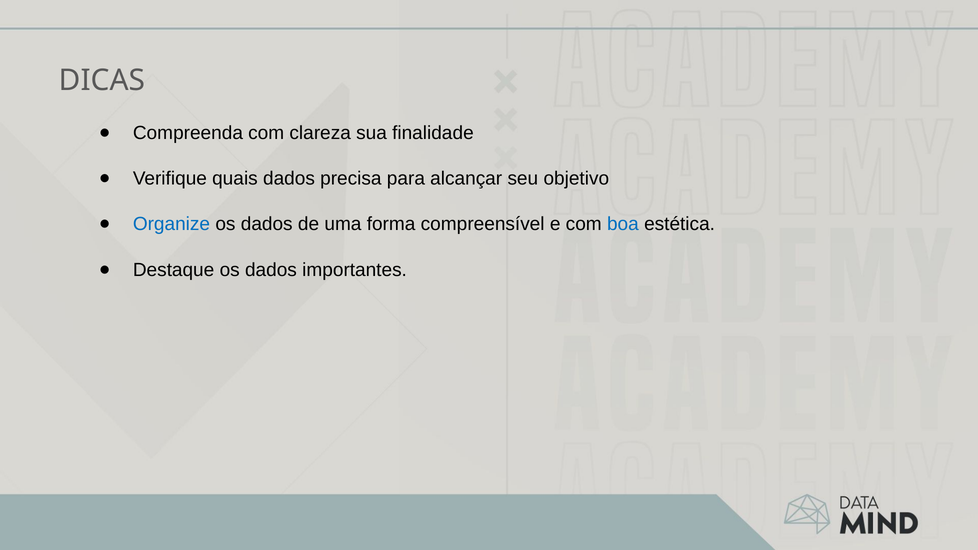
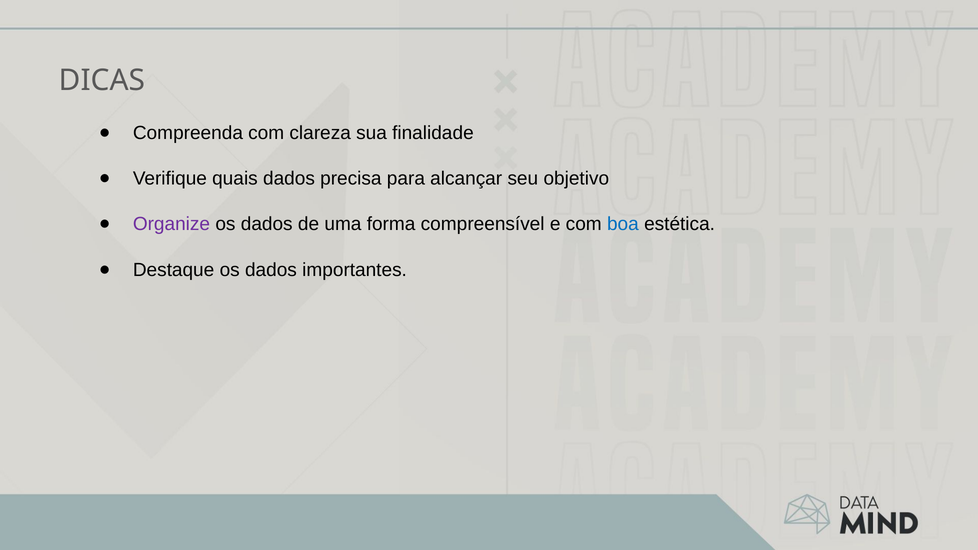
Organize colour: blue -> purple
